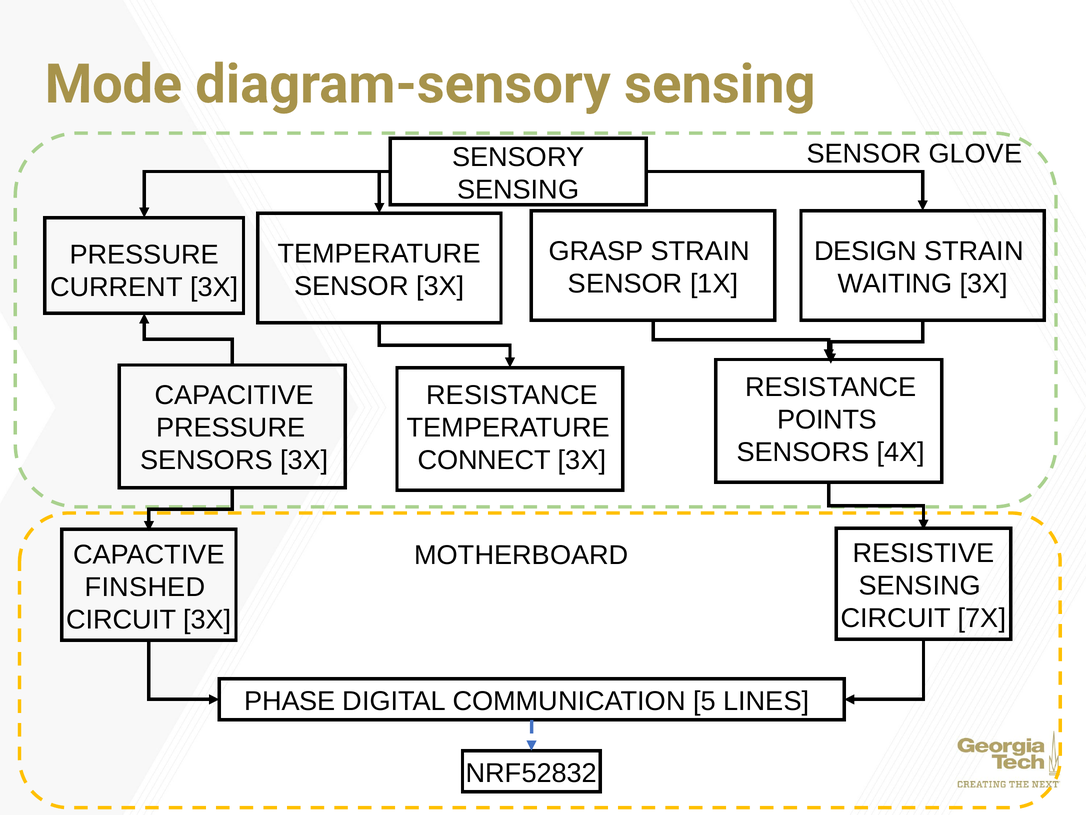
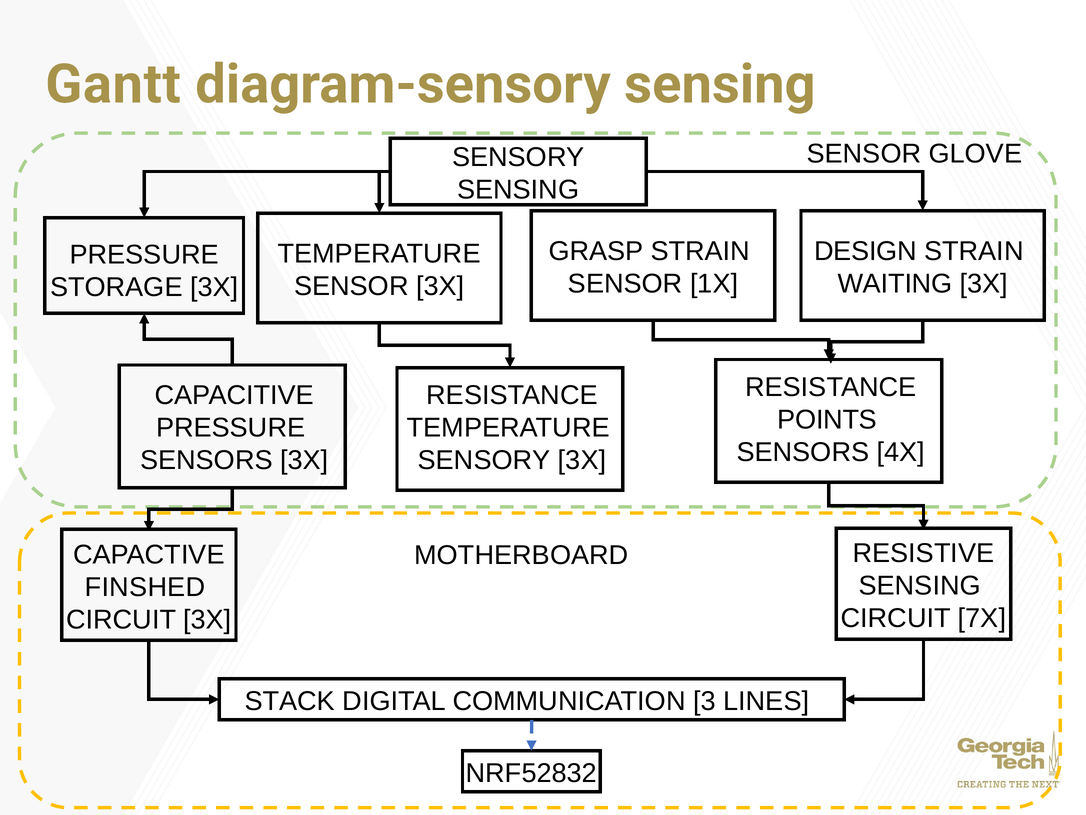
Mode: Mode -> Gantt
CURRENT: CURRENT -> STORAGE
CONNECT at (484, 460): CONNECT -> SENSORY
PHASE: PHASE -> STACK
5: 5 -> 3
